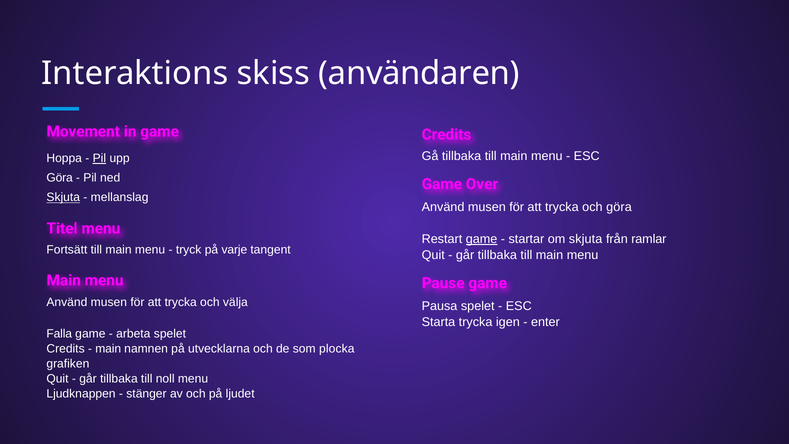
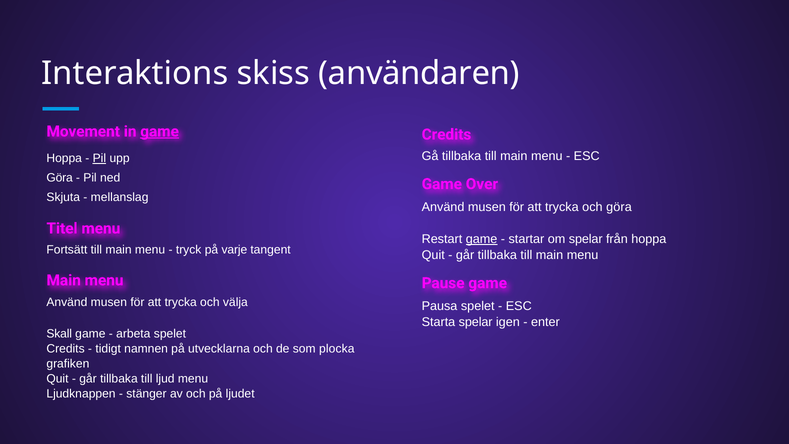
game at (160, 131) underline: none -> present
Skjuta at (63, 197) underline: present -> none
om skjuta: skjuta -> spelar
från ramlar: ramlar -> hoppa
Starta trycka: trycka -> spelar
Falla: Falla -> Skall
main at (108, 349): main -> tidigt
noll: noll -> ljud
